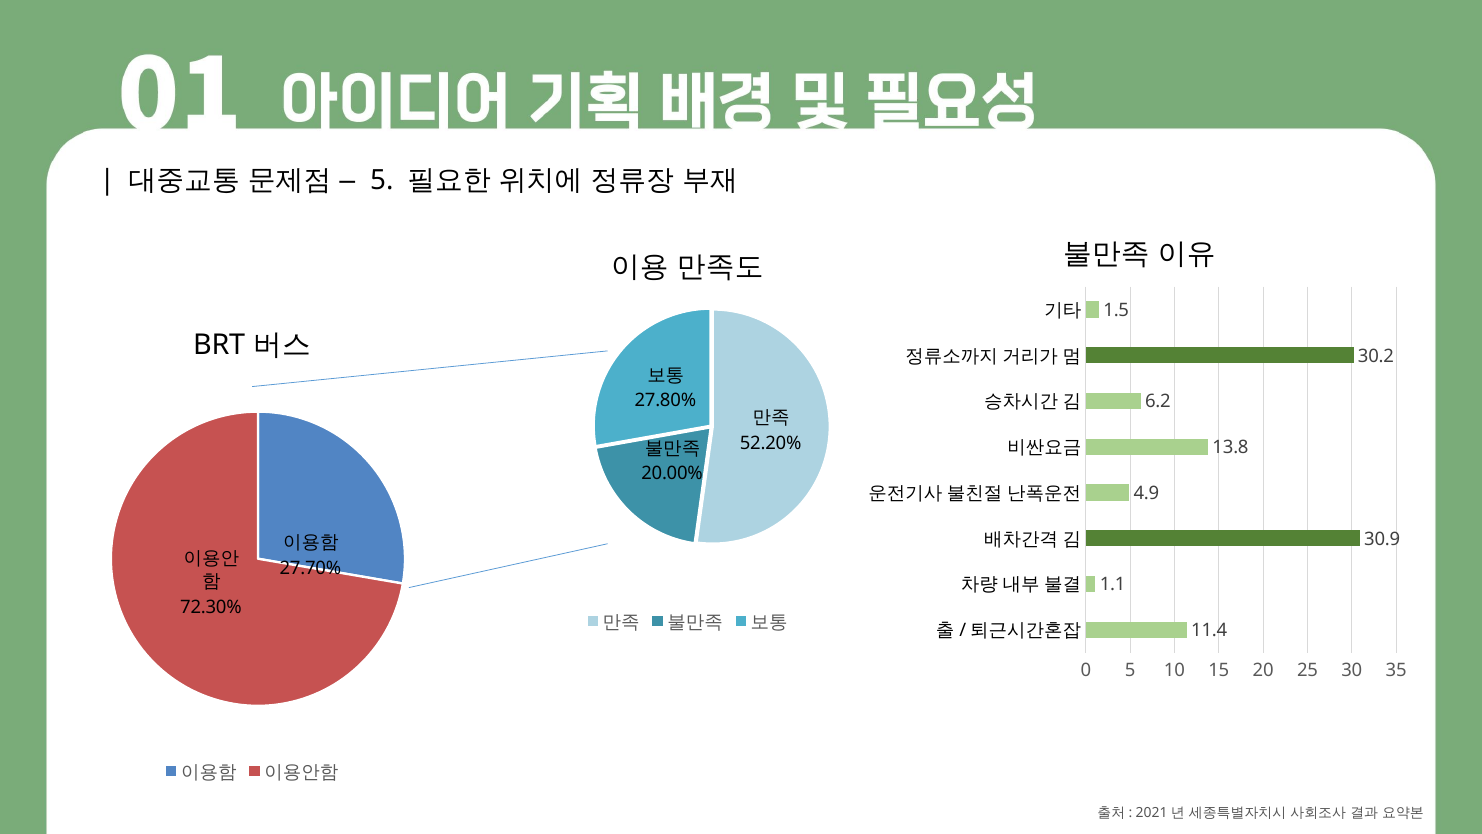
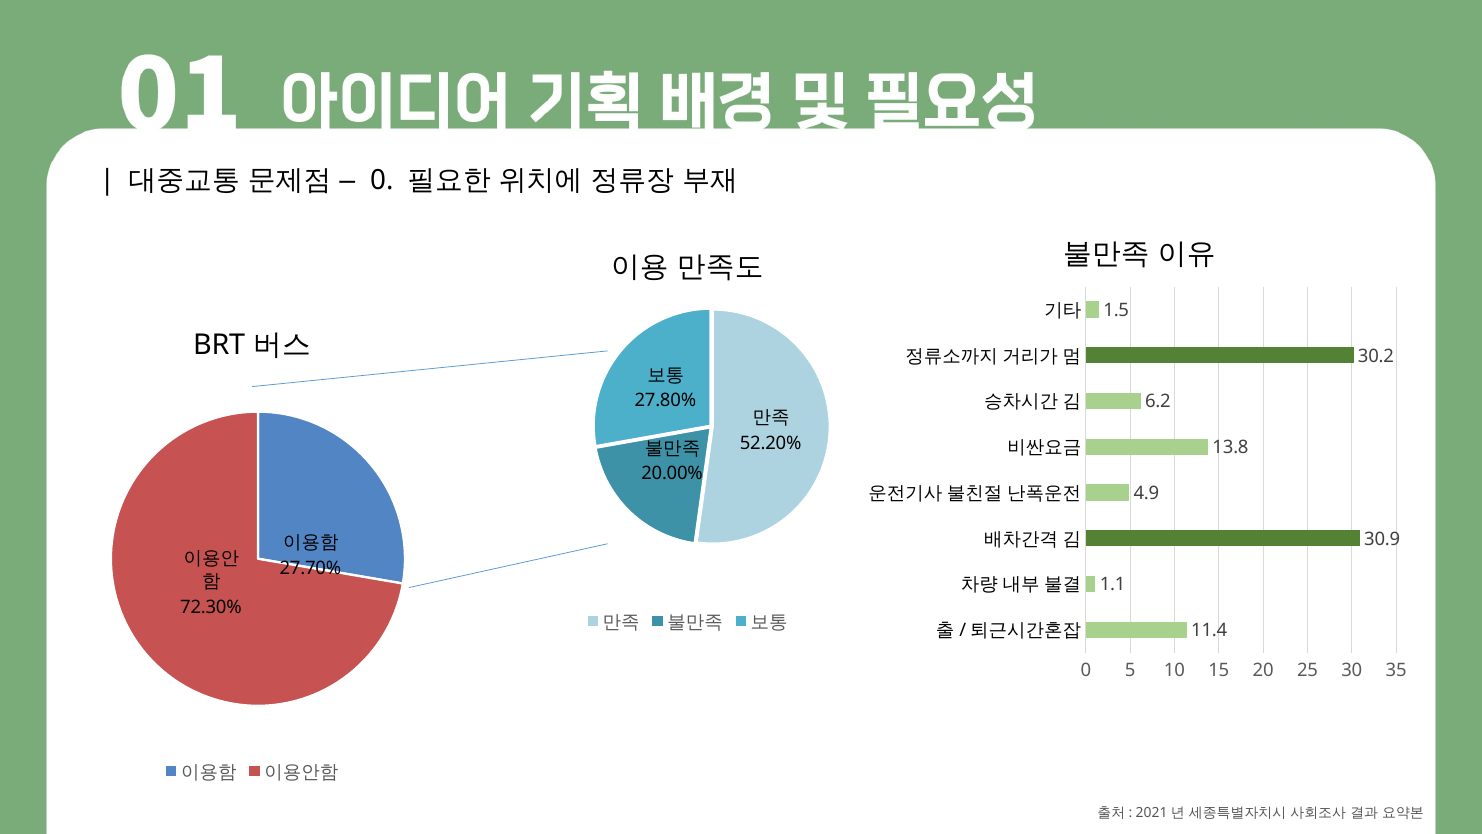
5 at (382, 180): 5 -> 0
